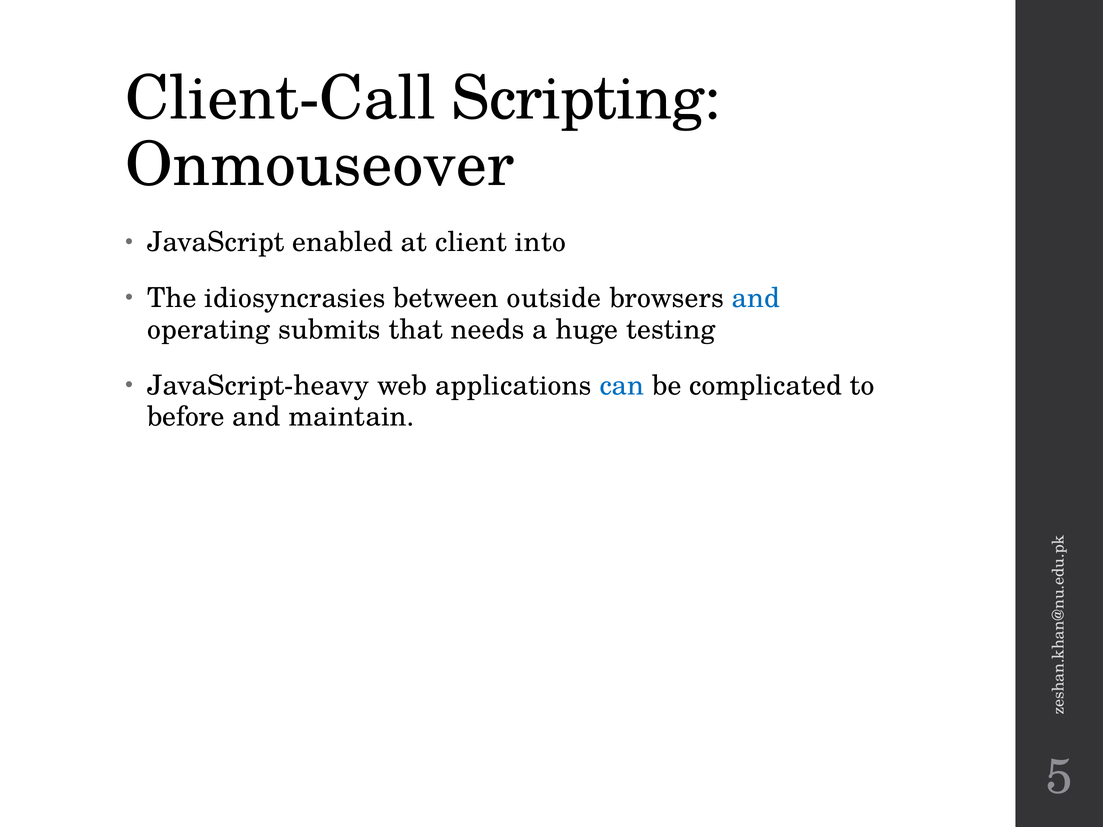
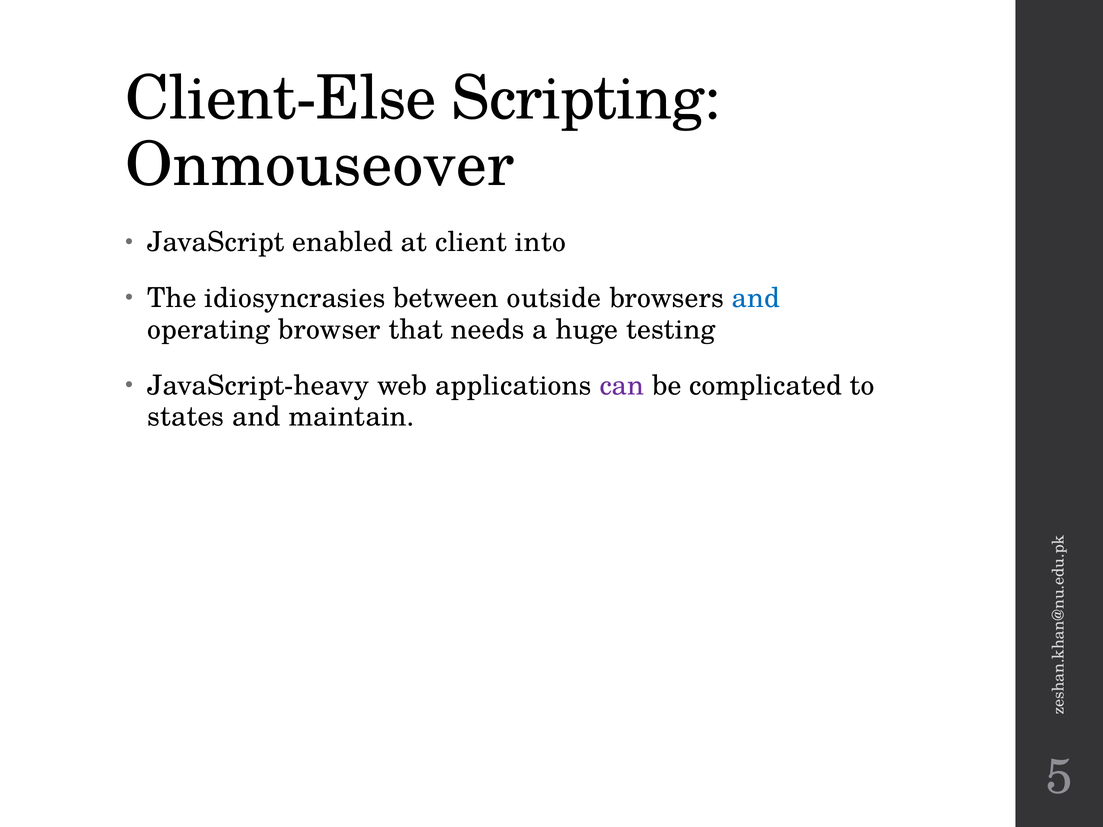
Client-Call: Client-Call -> Client-Else
submits: submits -> browser
can colour: blue -> purple
before: before -> states
